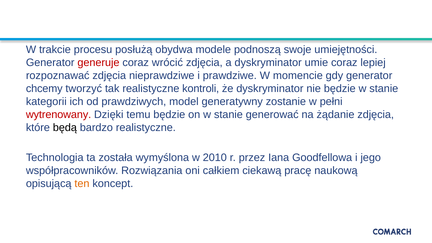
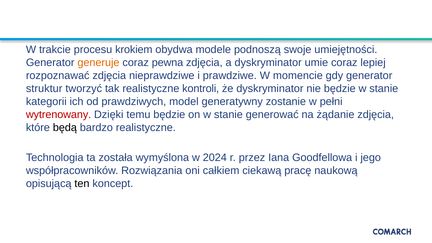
posłużą: posłużą -> krokiem
generuje colour: red -> orange
wrócić: wrócić -> pewna
chcemy: chcemy -> struktur
2010: 2010 -> 2024
ten colour: orange -> black
